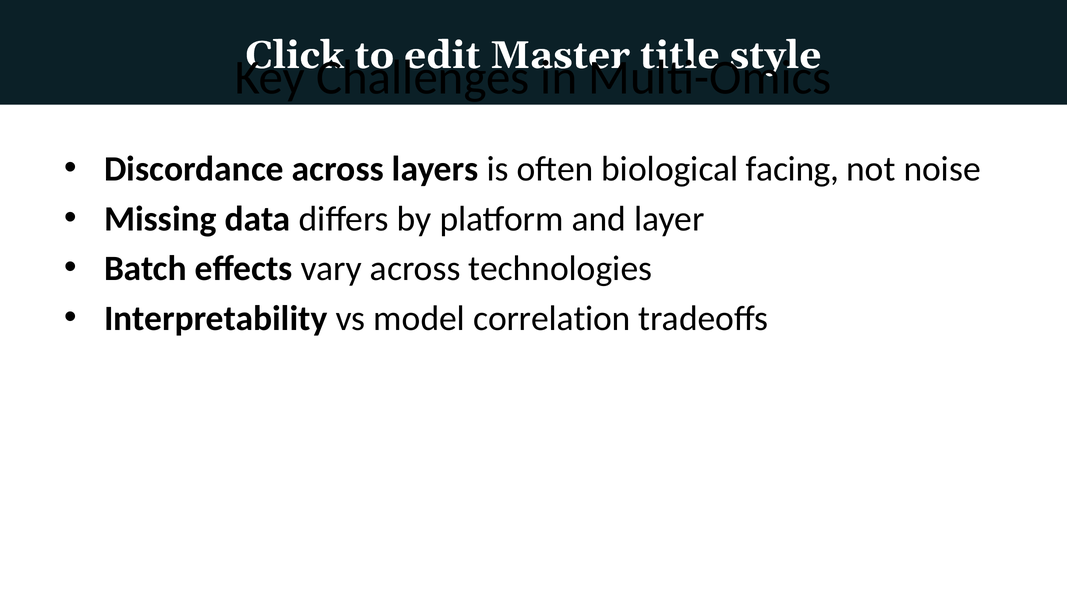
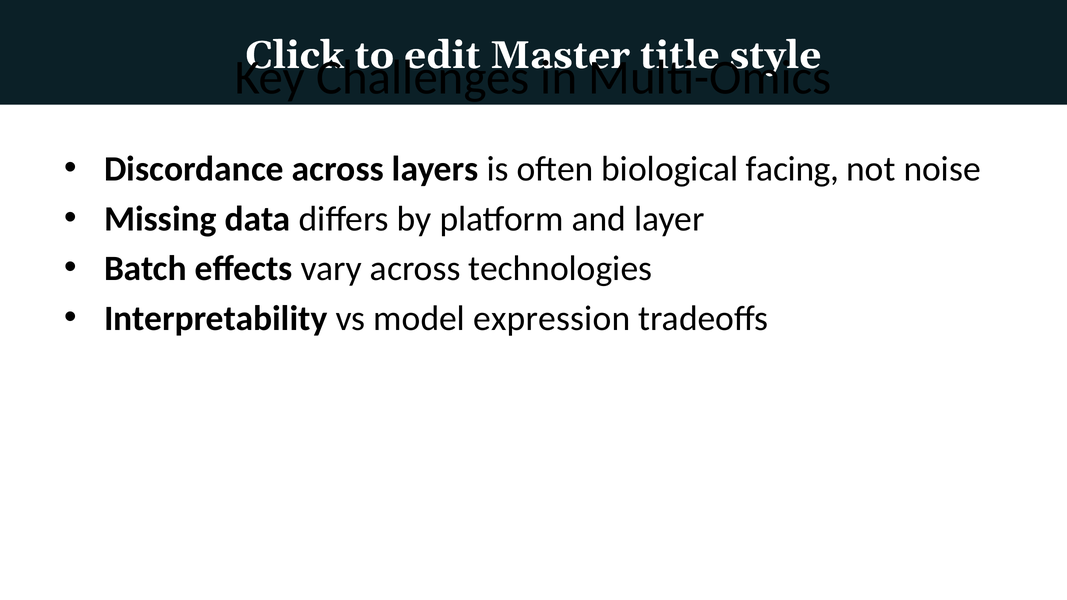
correlation: correlation -> expression
